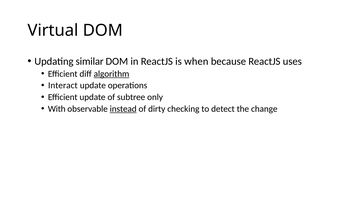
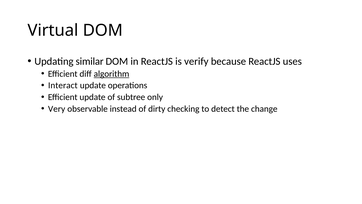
when: when -> verify
With: With -> Very
instead underline: present -> none
